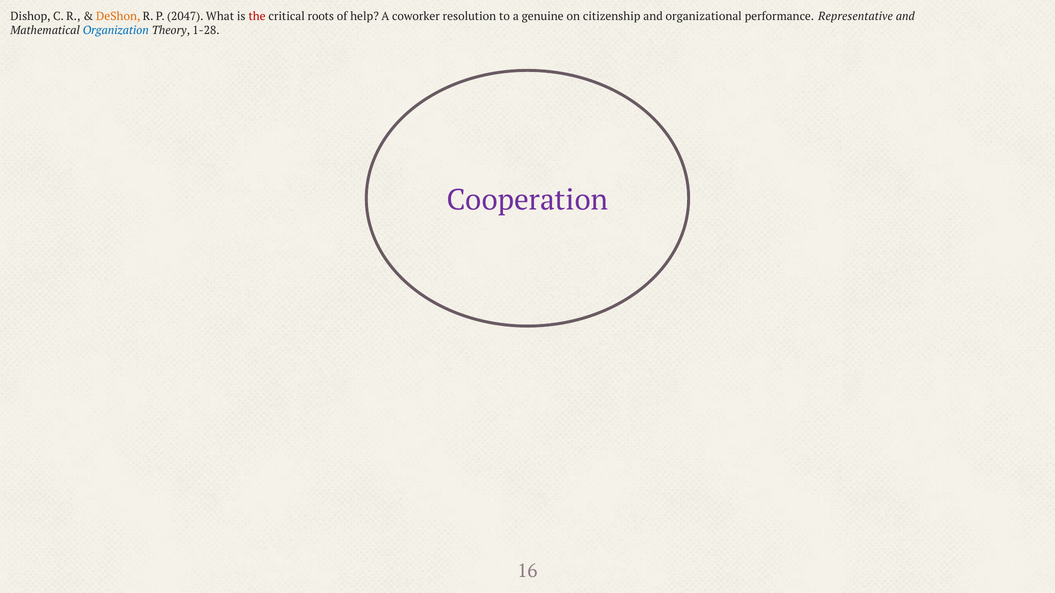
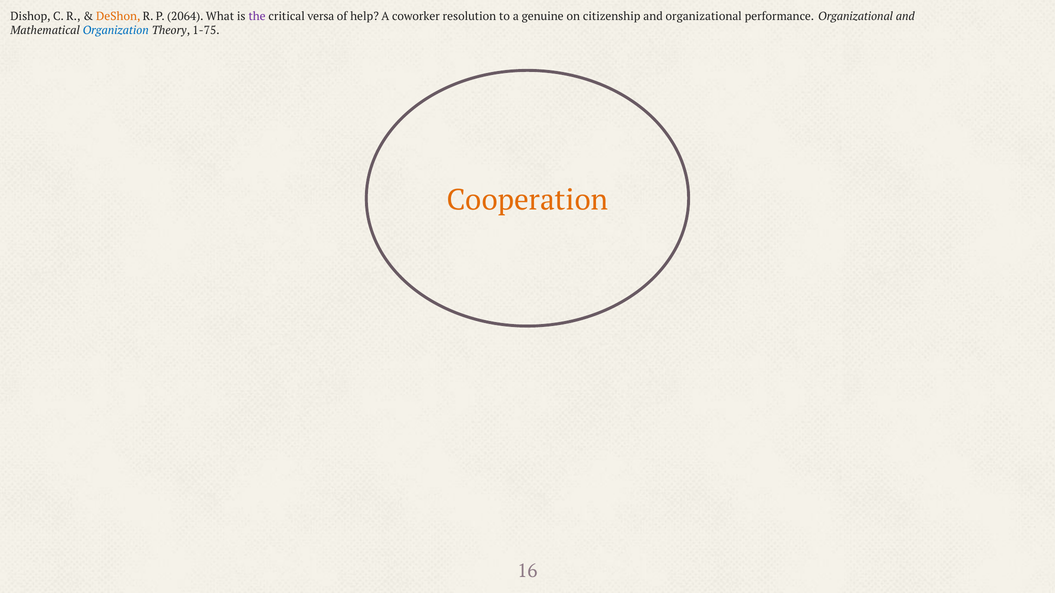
2047: 2047 -> 2064
the colour: red -> purple
roots: roots -> versa
performance Representative: Representative -> Organizational
1-28: 1-28 -> 1-75
Cooperation colour: purple -> orange
